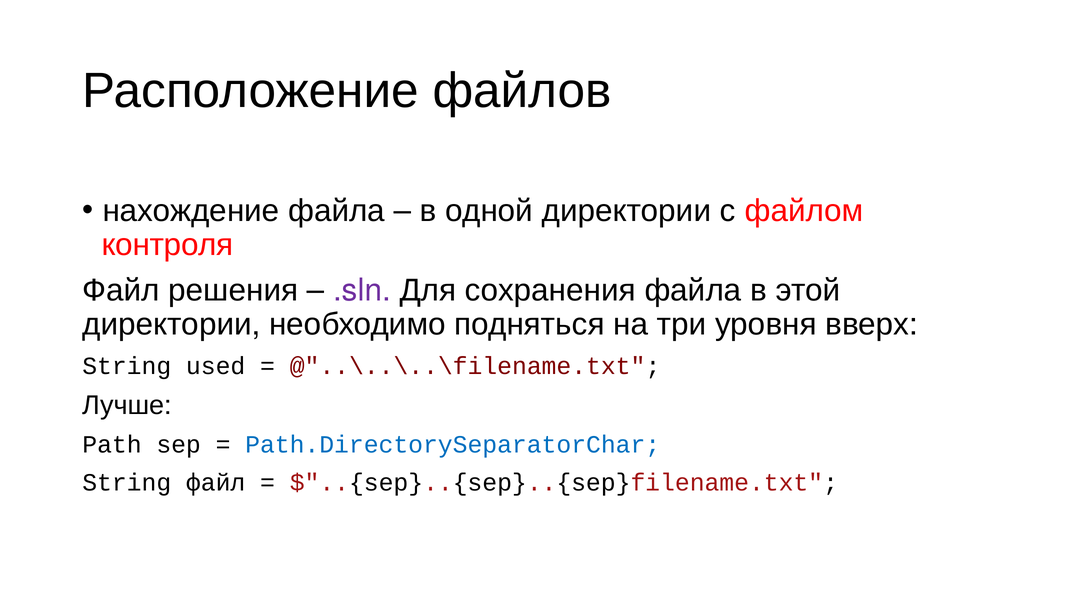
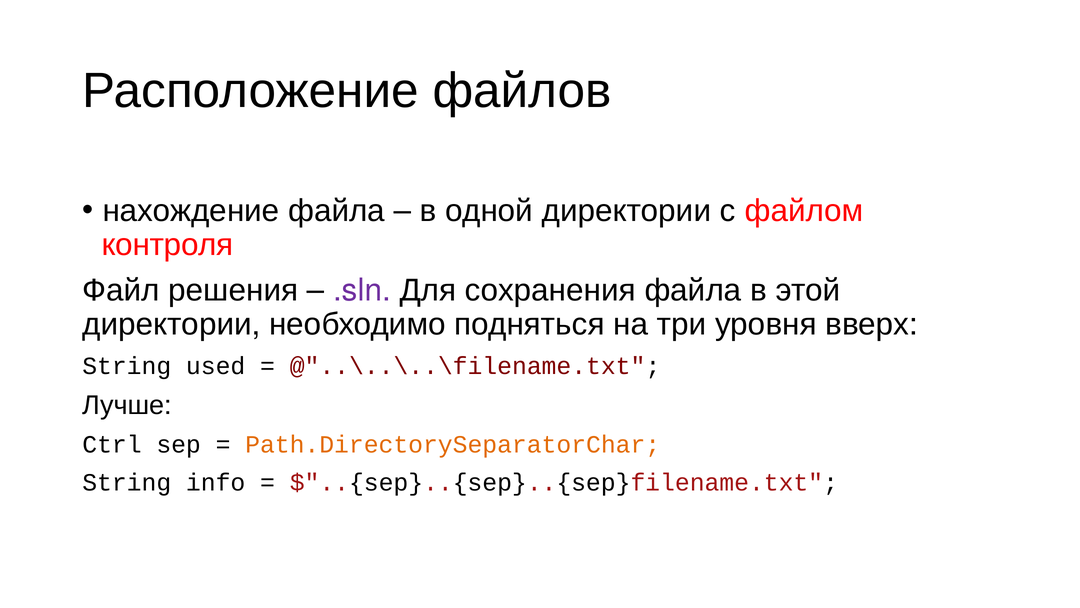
Path: Path -> Ctrl
Path.DirectorySeparatorChar colour: blue -> orange
String файл: файл -> info
